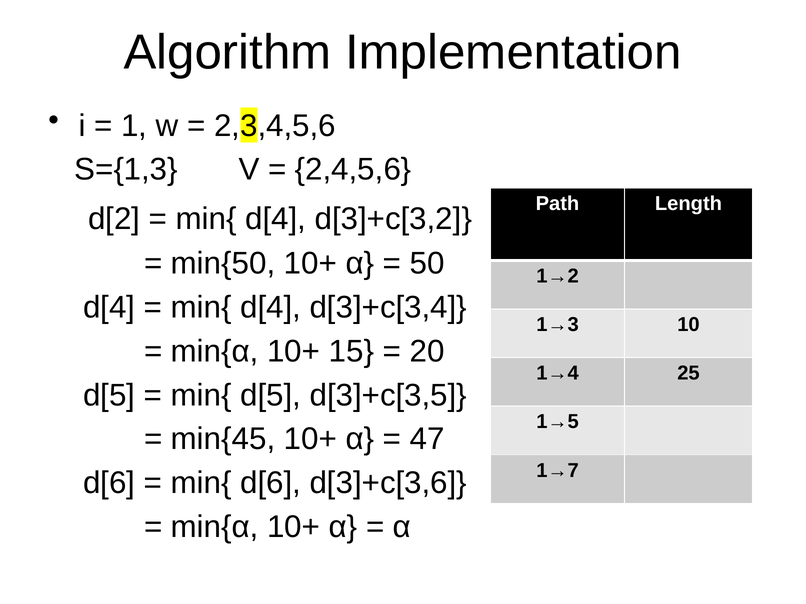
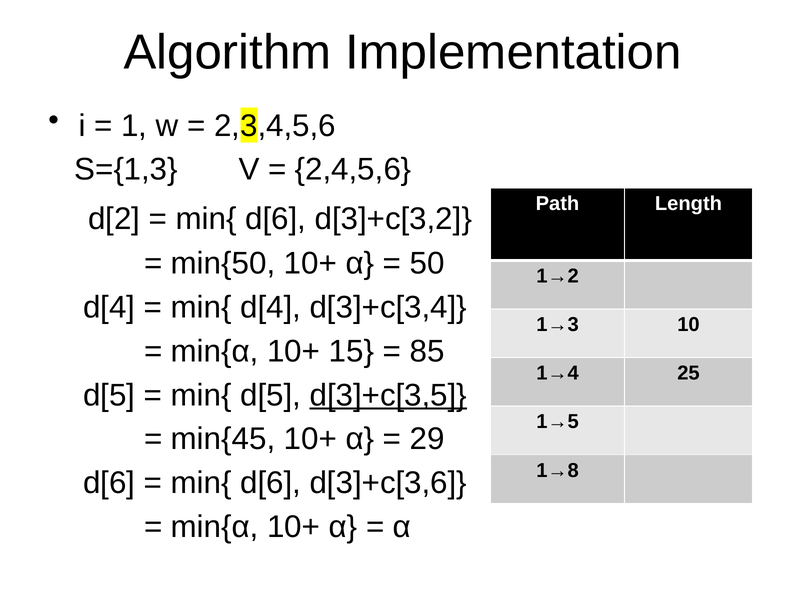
d[4 at (276, 219): d[4 -> d[6
20: 20 -> 85
d[3]+c[3,5 underline: none -> present
47: 47 -> 29
1→7: 1→7 -> 1→8
